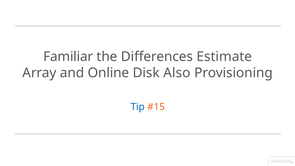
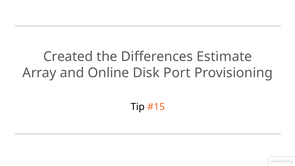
Familiar: Familiar -> Created
Also: Also -> Port
Tip colour: blue -> black
